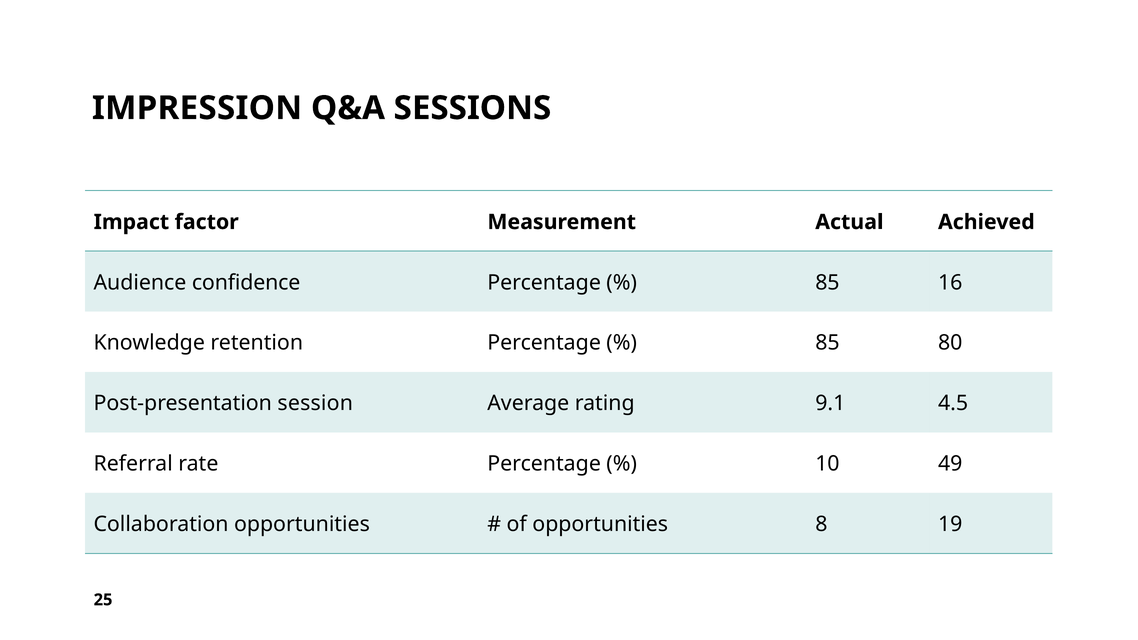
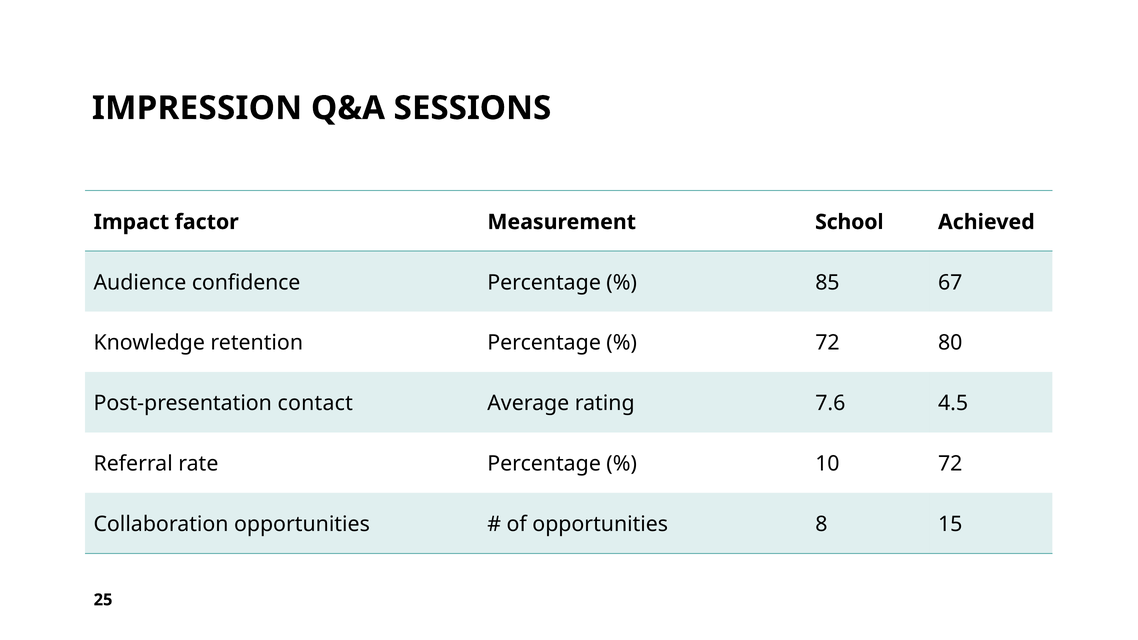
Actual: Actual -> School
16: 16 -> 67
85 at (827, 343): 85 -> 72
session: session -> contact
9.1: 9.1 -> 7.6
10 49: 49 -> 72
19: 19 -> 15
